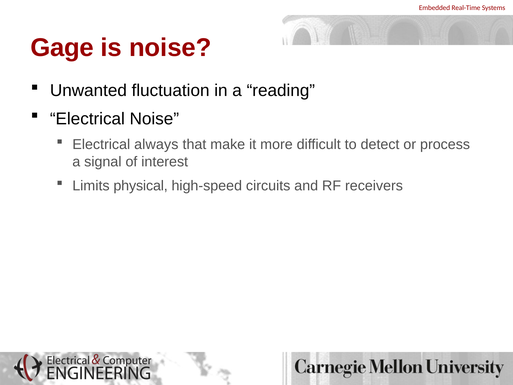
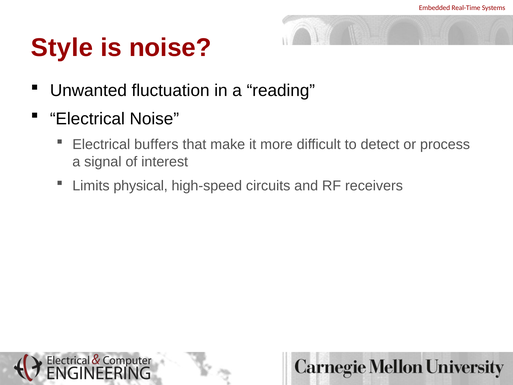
Gage: Gage -> Style
always: always -> buffers
